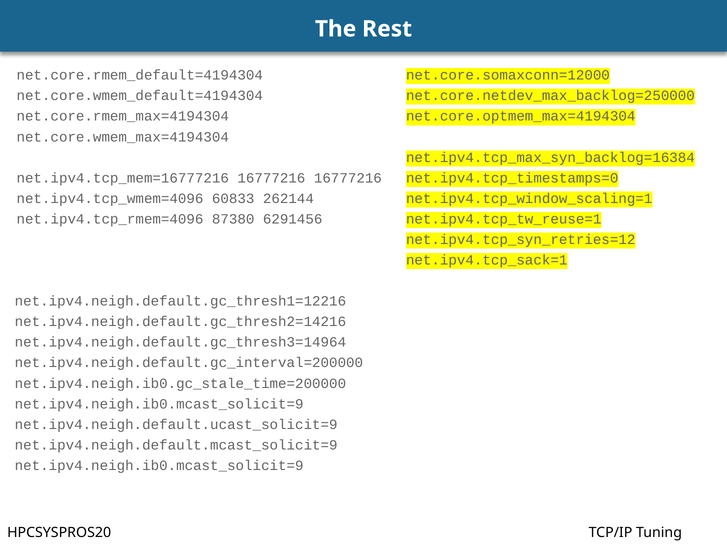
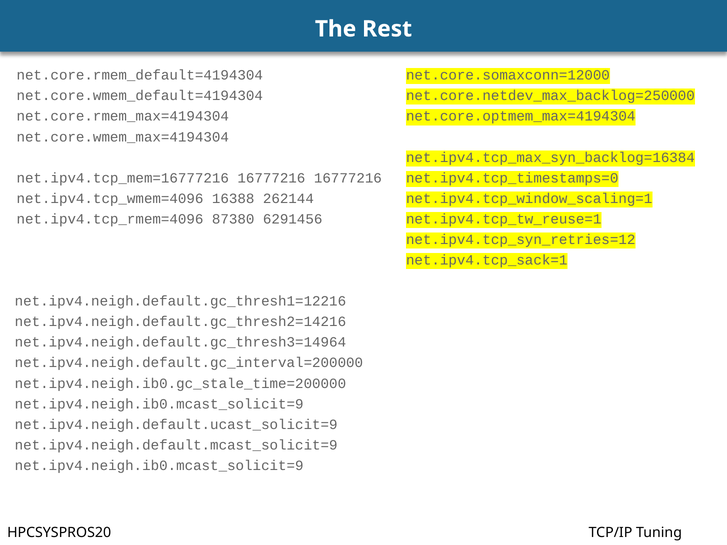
60833: 60833 -> 16388
